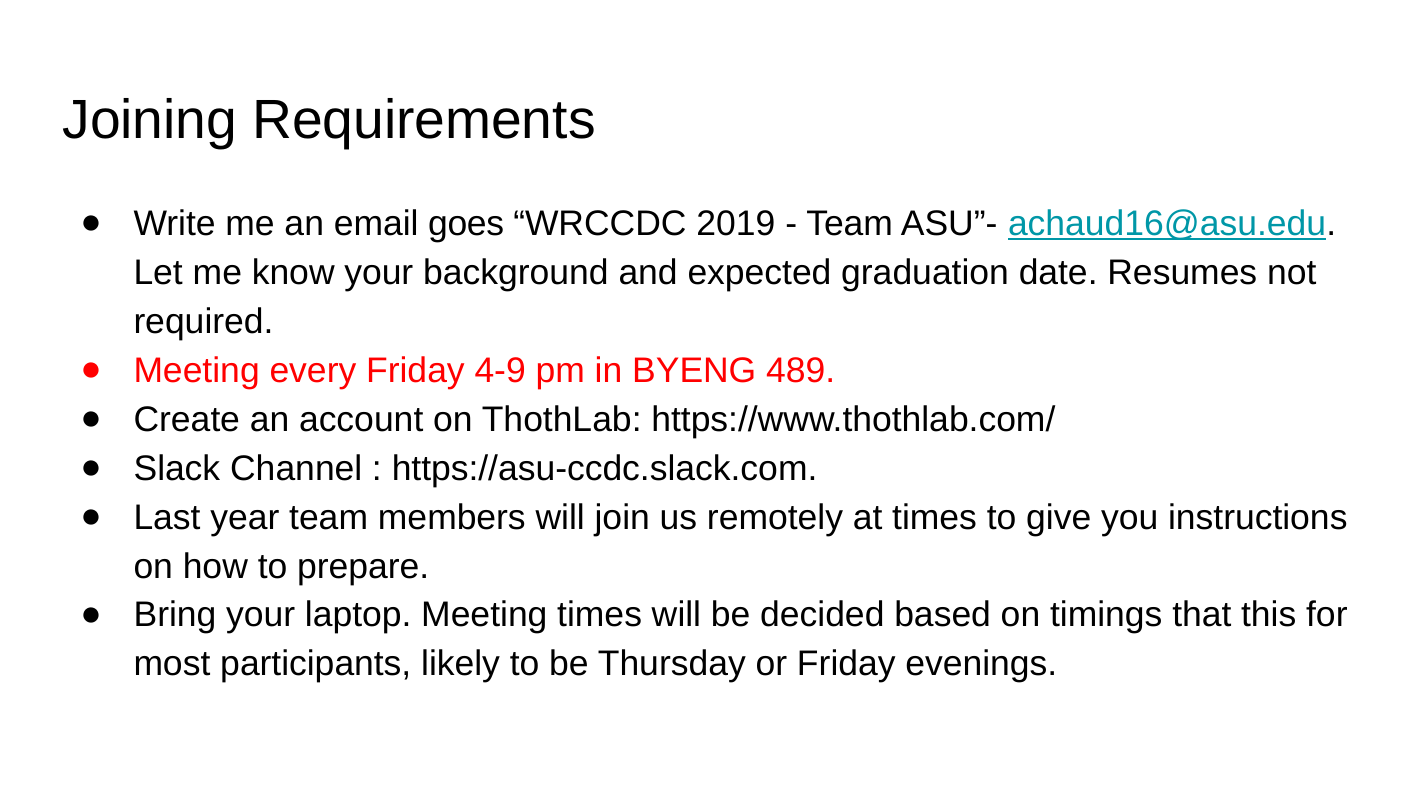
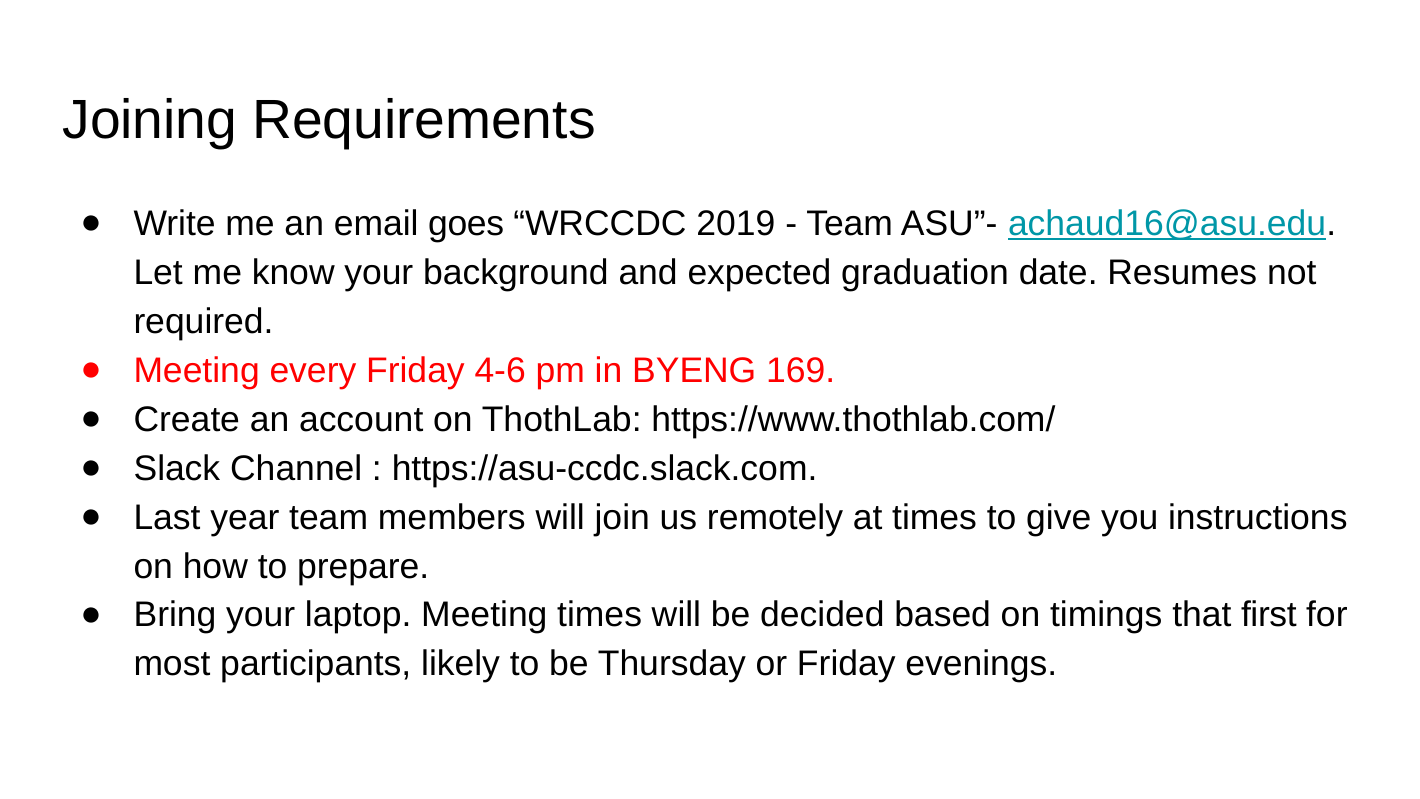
4-9: 4-9 -> 4-6
489: 489 -> 169
this: this -> first
